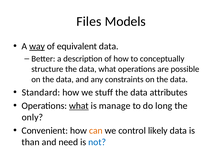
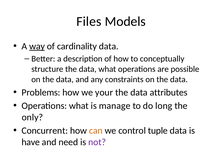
equivalent: equivalent -> cardinality
Standard: Standard -> Problems
stuff: stuff -> your
what at (79, 106) underline: present -> none
Convenient: Convenient -> Concurrent
likely: likely -> tuple
than: than -> have
not colour: blue -> purple
